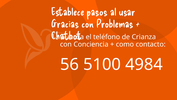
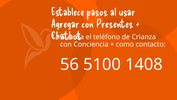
Gracias: Gracias -> Agregar
Problemas: Problemas -> Presentes
4984: 4984 -> 1408
